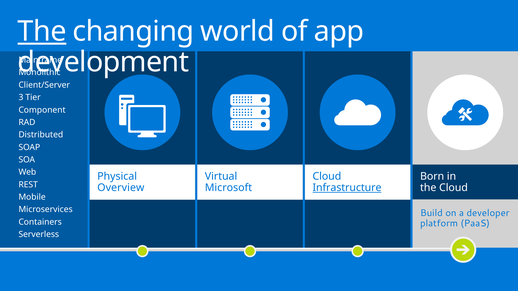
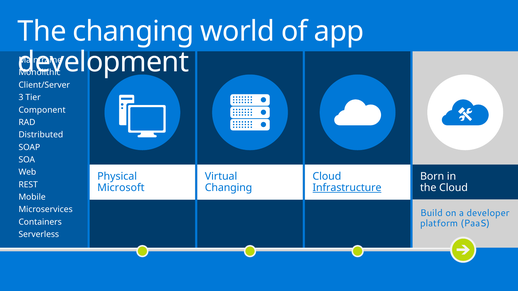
The at (42, 31) underline: present -> none
Overview: Overview -> Microsoft
Microsoft at (228, 188): Microsoft -> Changing
